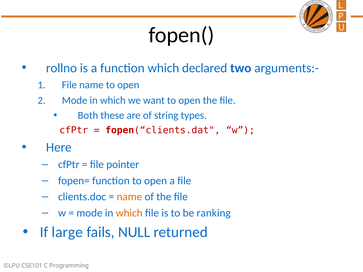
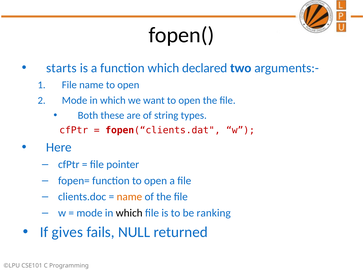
rollno: rollno -> starts
which at (129, 213) colour: orange -> black
large: large -> gives
